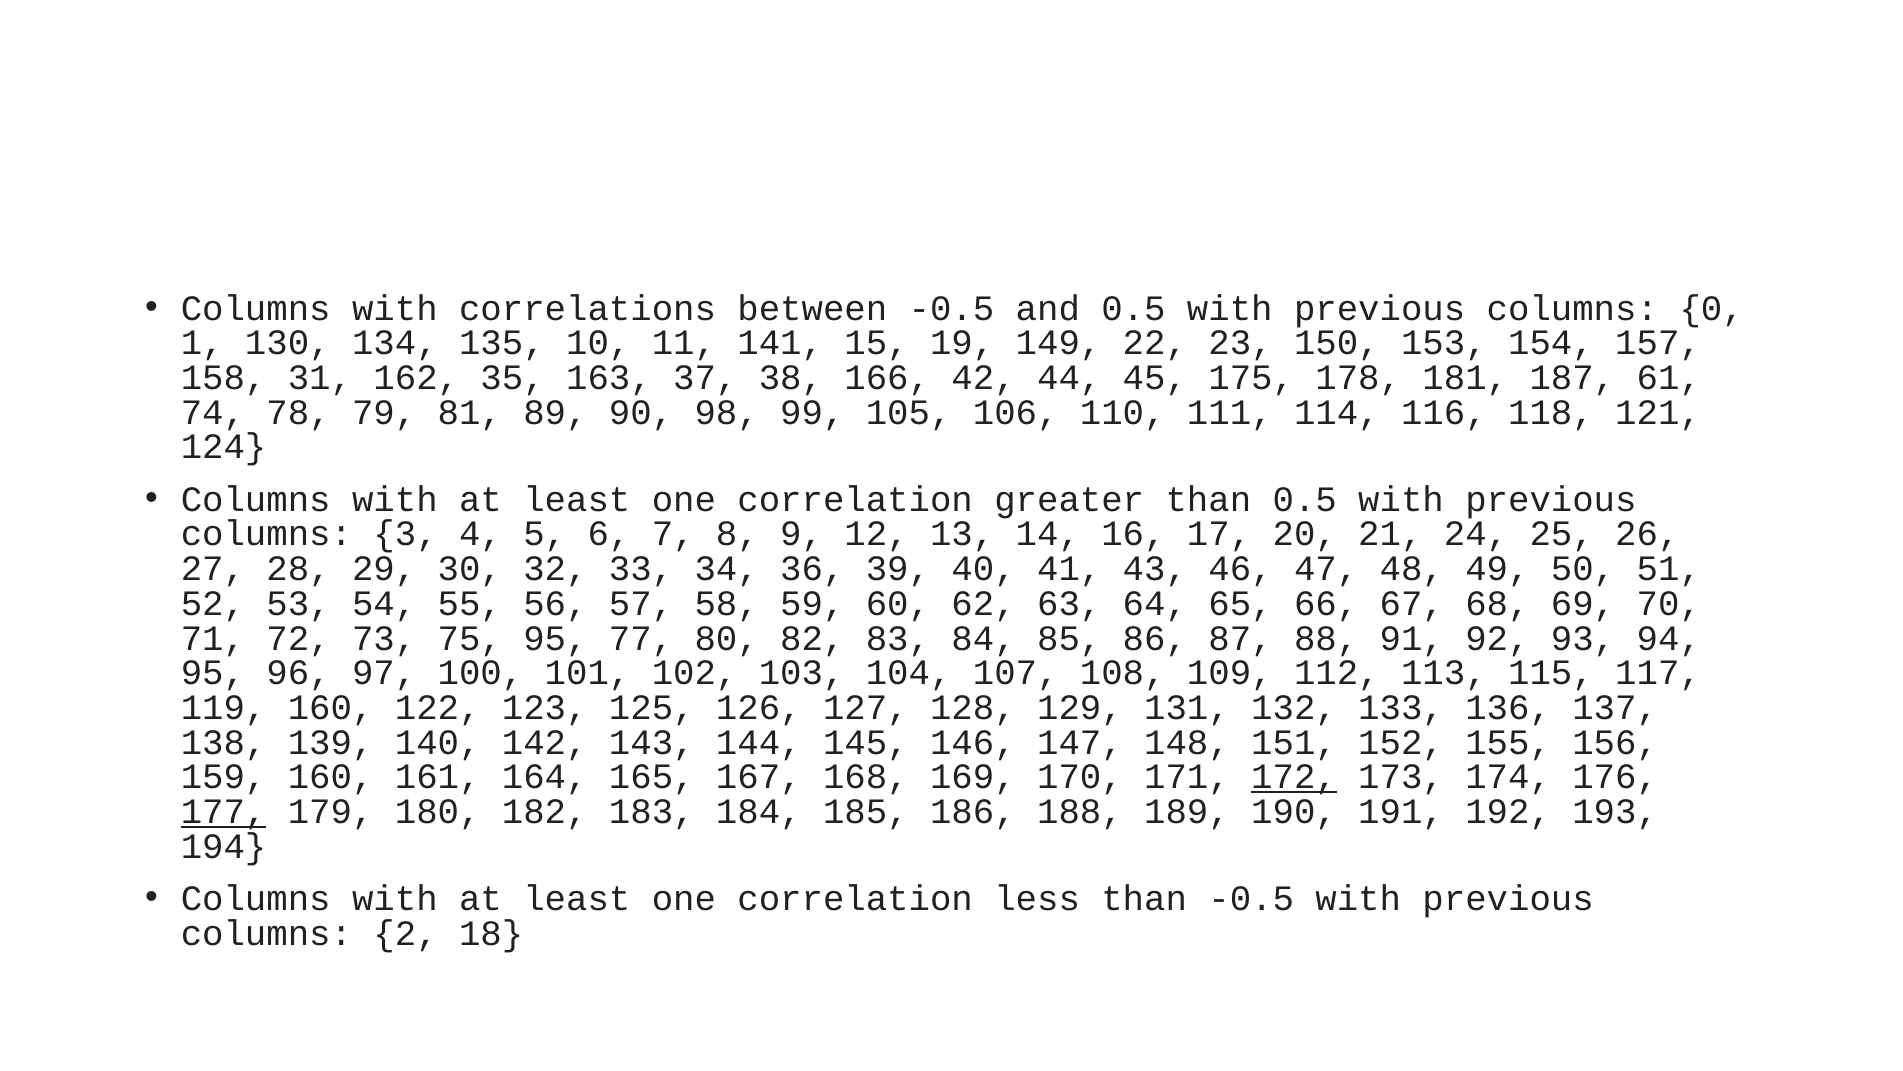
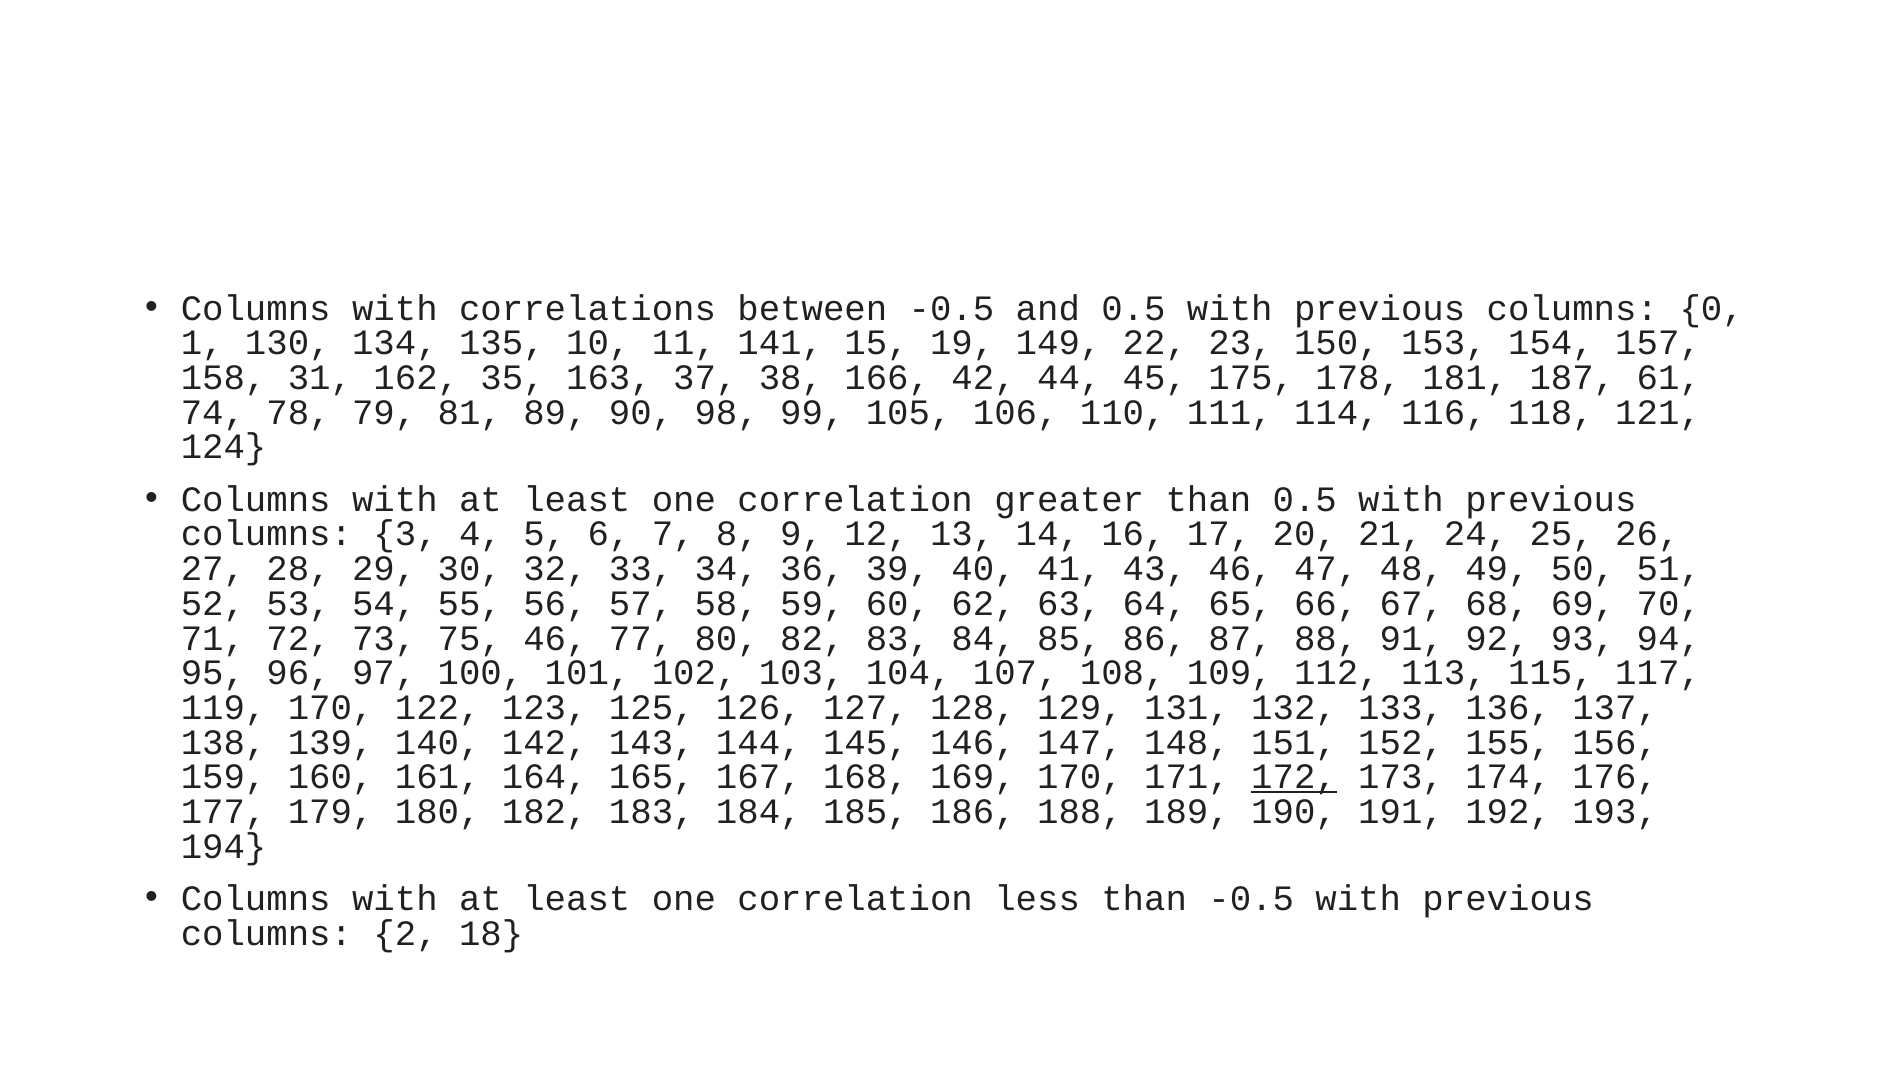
75 95: 95 -> 46
119 160: 160 -> 170
177 underline: present -> none
